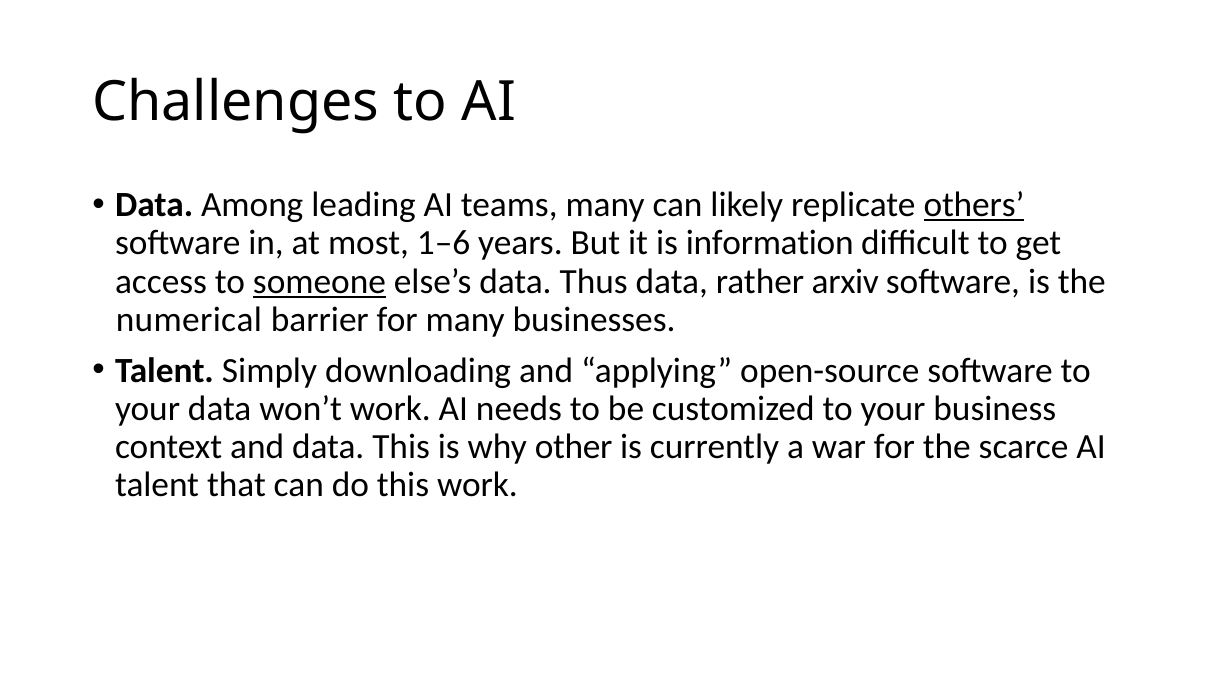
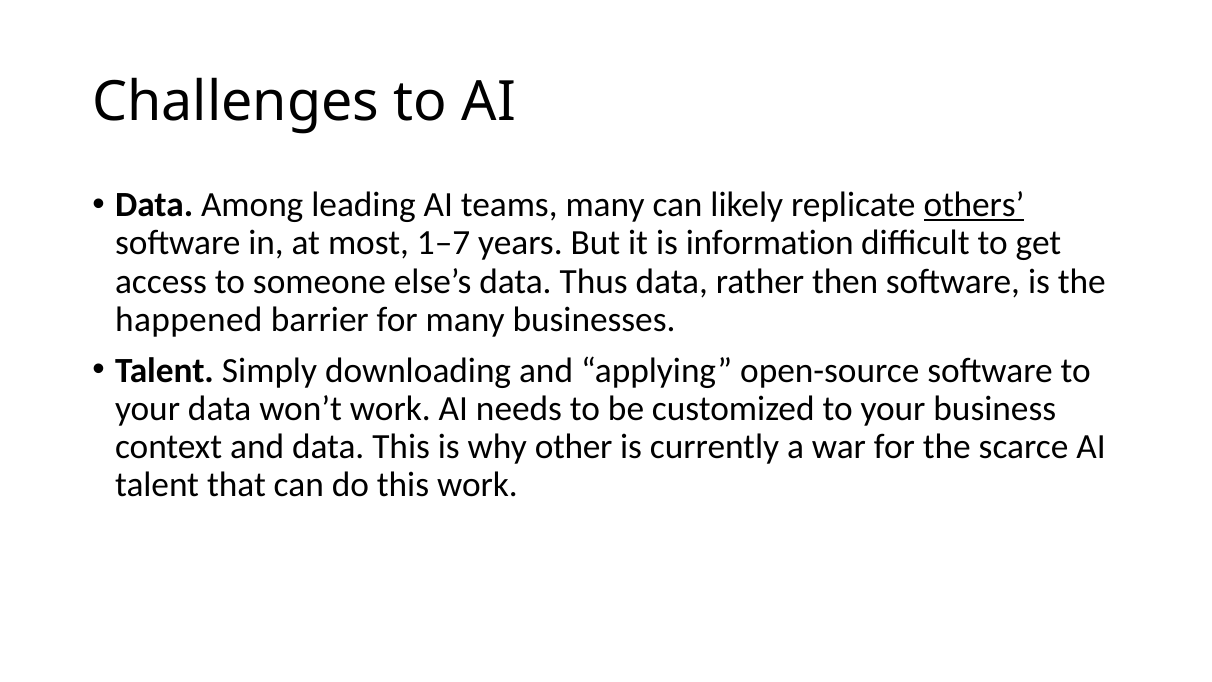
1–6: 1–6 -> 1–7
someone underline: present -> none
arxiv: arxiv -> then
numerical: numerical -> happened
